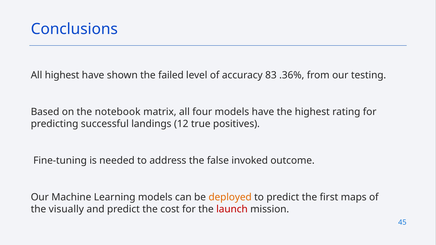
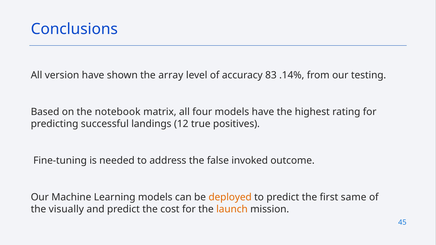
All highest: highest -> version
failed: failed -> array
.36%: .36% -> .14%
maps: maps -> same
launch colour: red -> orange
